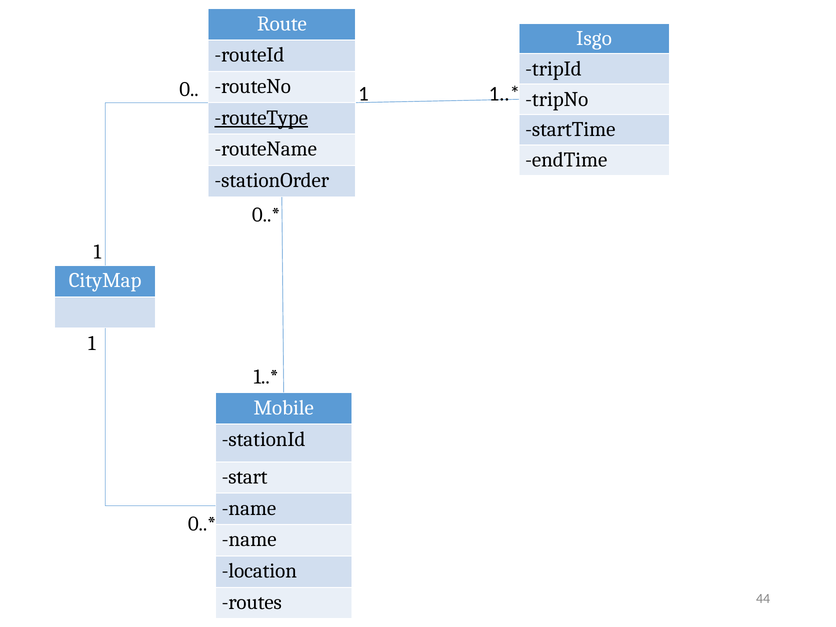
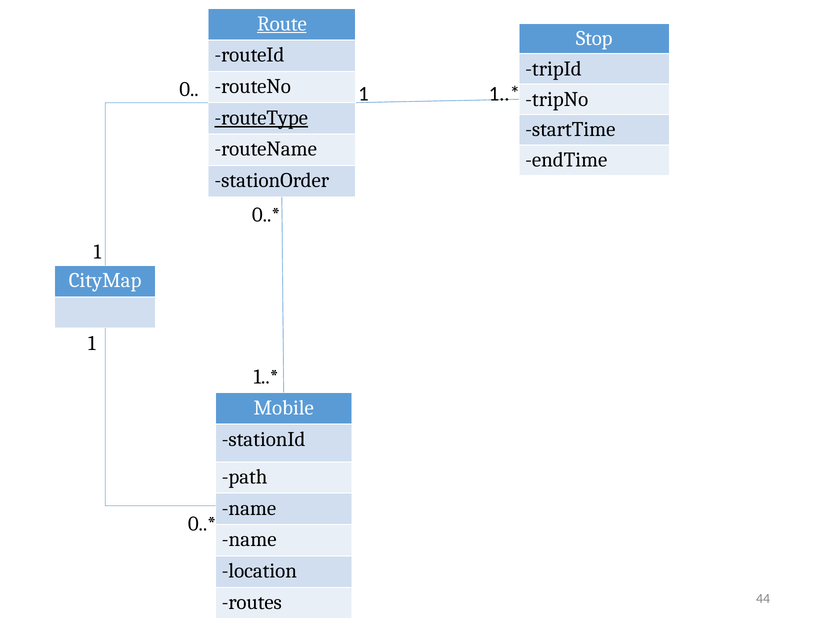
Route underline: none -> present
Isgo: Isgo -> Stop
start: start -> path
